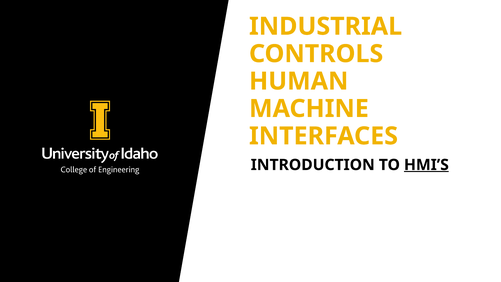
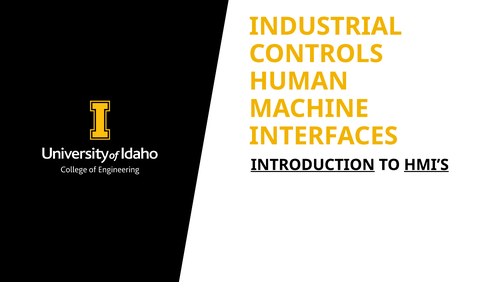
INTRODUCTION underline: none -> present
